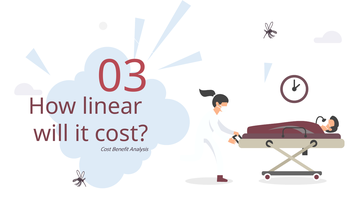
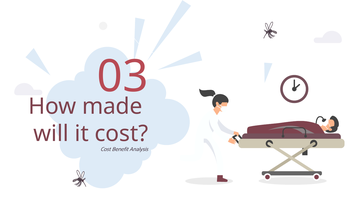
linear: linear -> made
